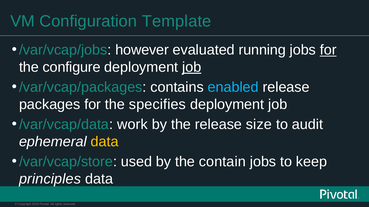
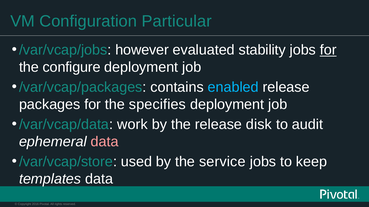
Template: Template -> Particular
running: running -> stability
job at (192, 67) underline: present -> none
size: size -> disk
data at (105, 142) colour: yellow -> pink
contain: contain -> service
principles: principles -> templates
